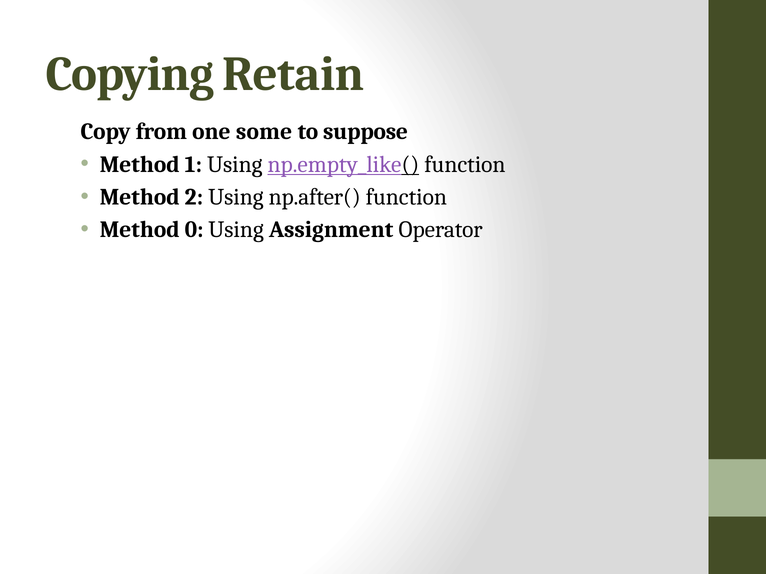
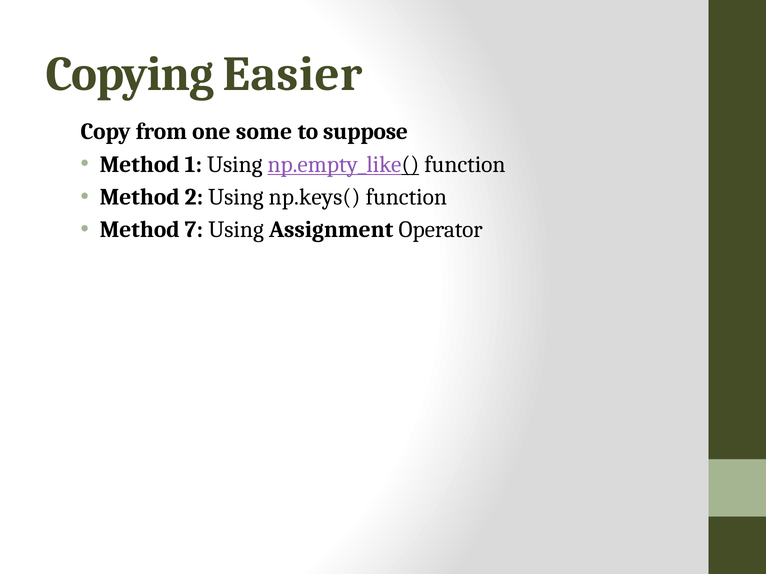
Retain: Retain -> Easier
np.after(: np.after( -> np.keys(
0: 0 -> 7
